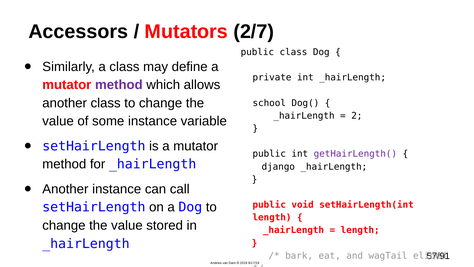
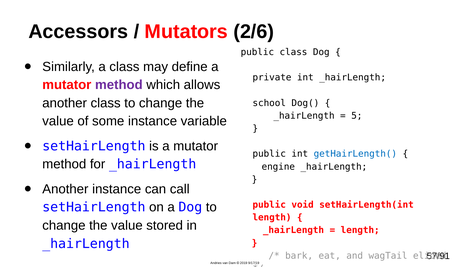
2/7: 2/7 -> 2/6
2: 2 -> 5
getHairLength( colour: purple -> blue
django: django -> engine
